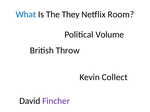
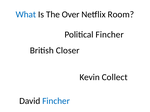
They: They -> Over
Political Volume: Volume -> Fincher
Throw: Throw -> Closer
Fincher at (56, 101) colour: purple -> blue
